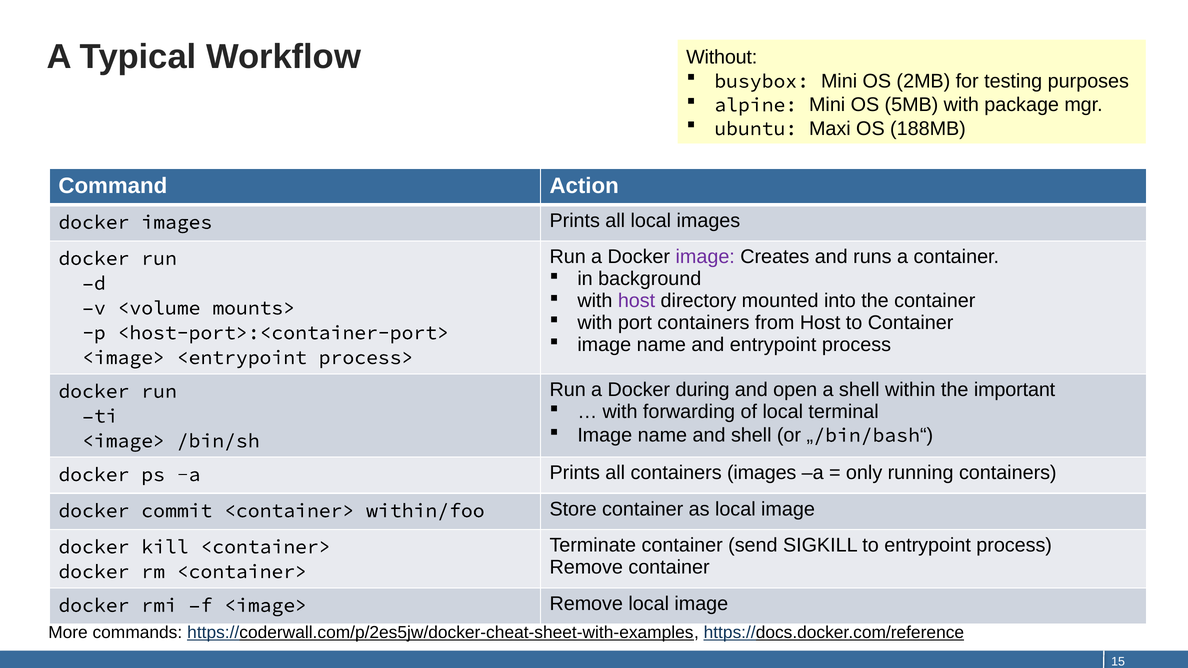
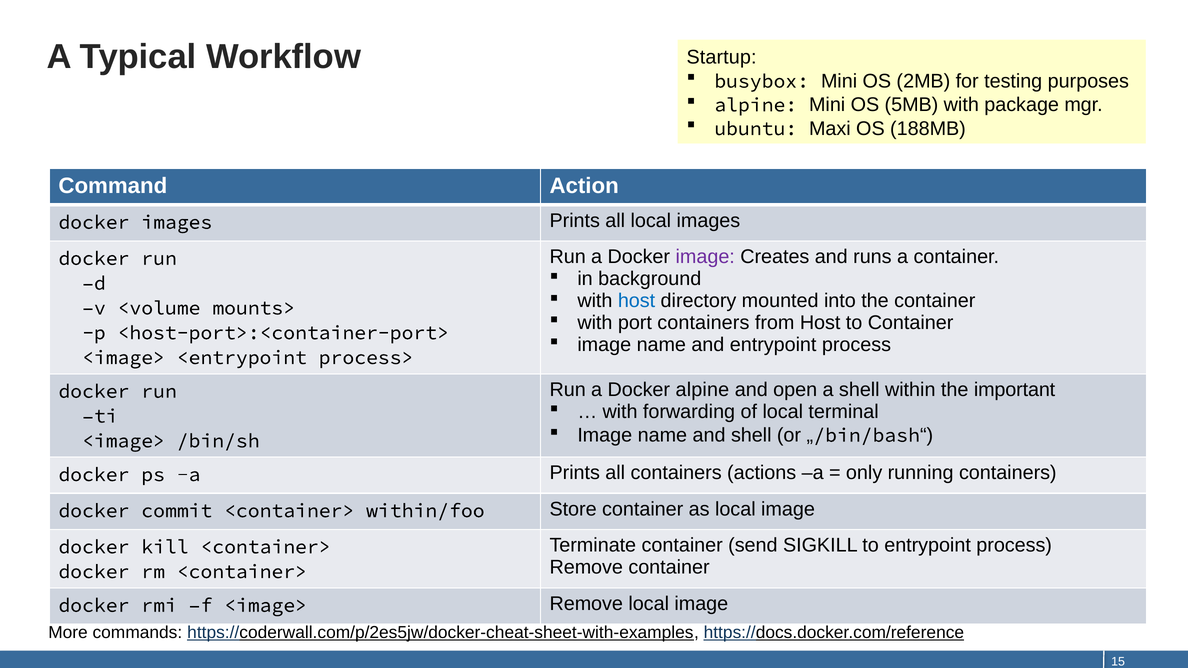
Without: Without -> Startup
host at (637, 301) colour: purple -> blue
Docker during: during -> alpine
containers images: images -> actions
